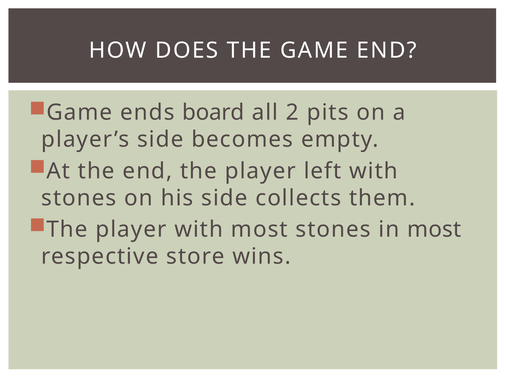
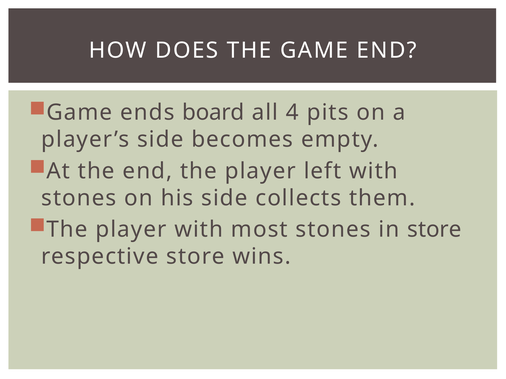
2: 2 -> 4
in most: most -> store
